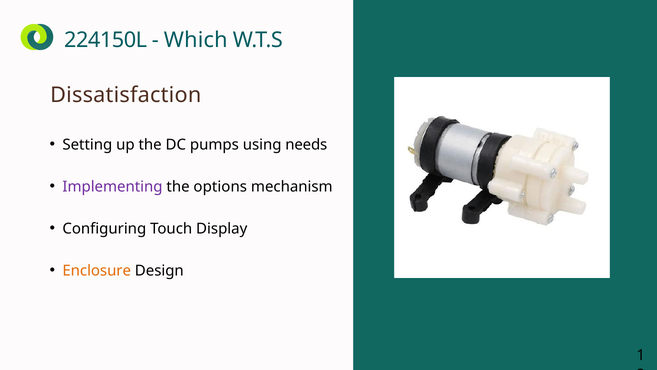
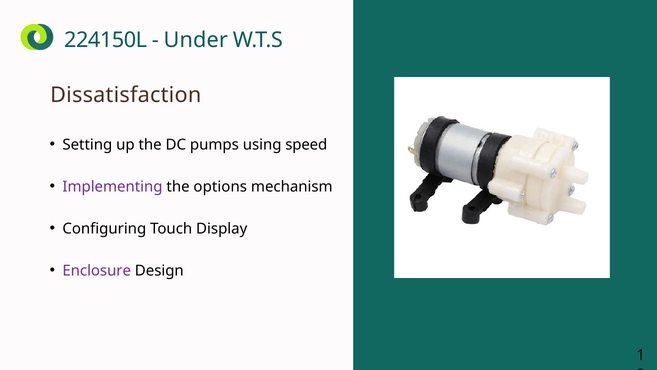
Which: Which -> Under
needs: needs -> speed
Enclosure colour: orange -> purple
